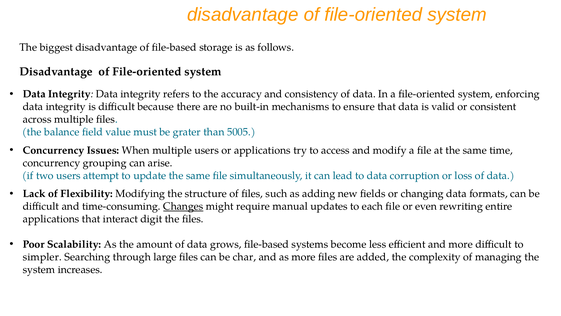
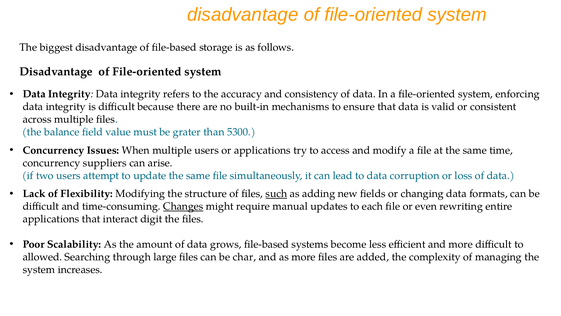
5005: 5005 -> 5300
grouping: grouping -> suppliers
such underline: none -> present
simpler: simpler -> allowed
